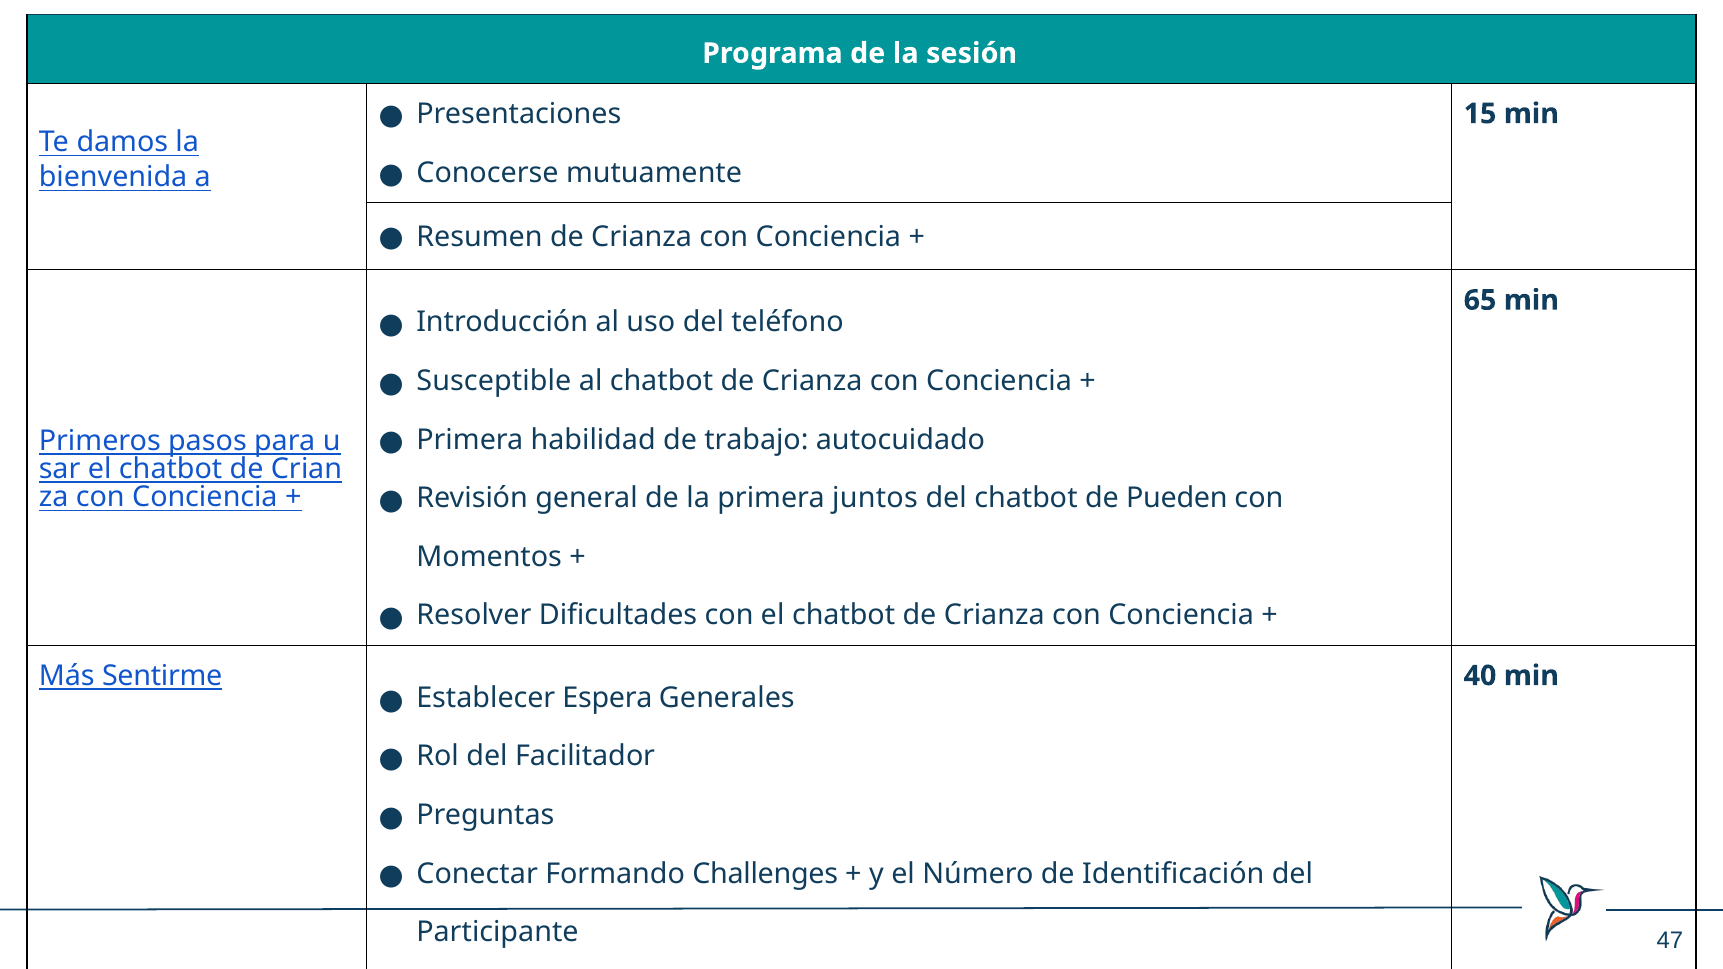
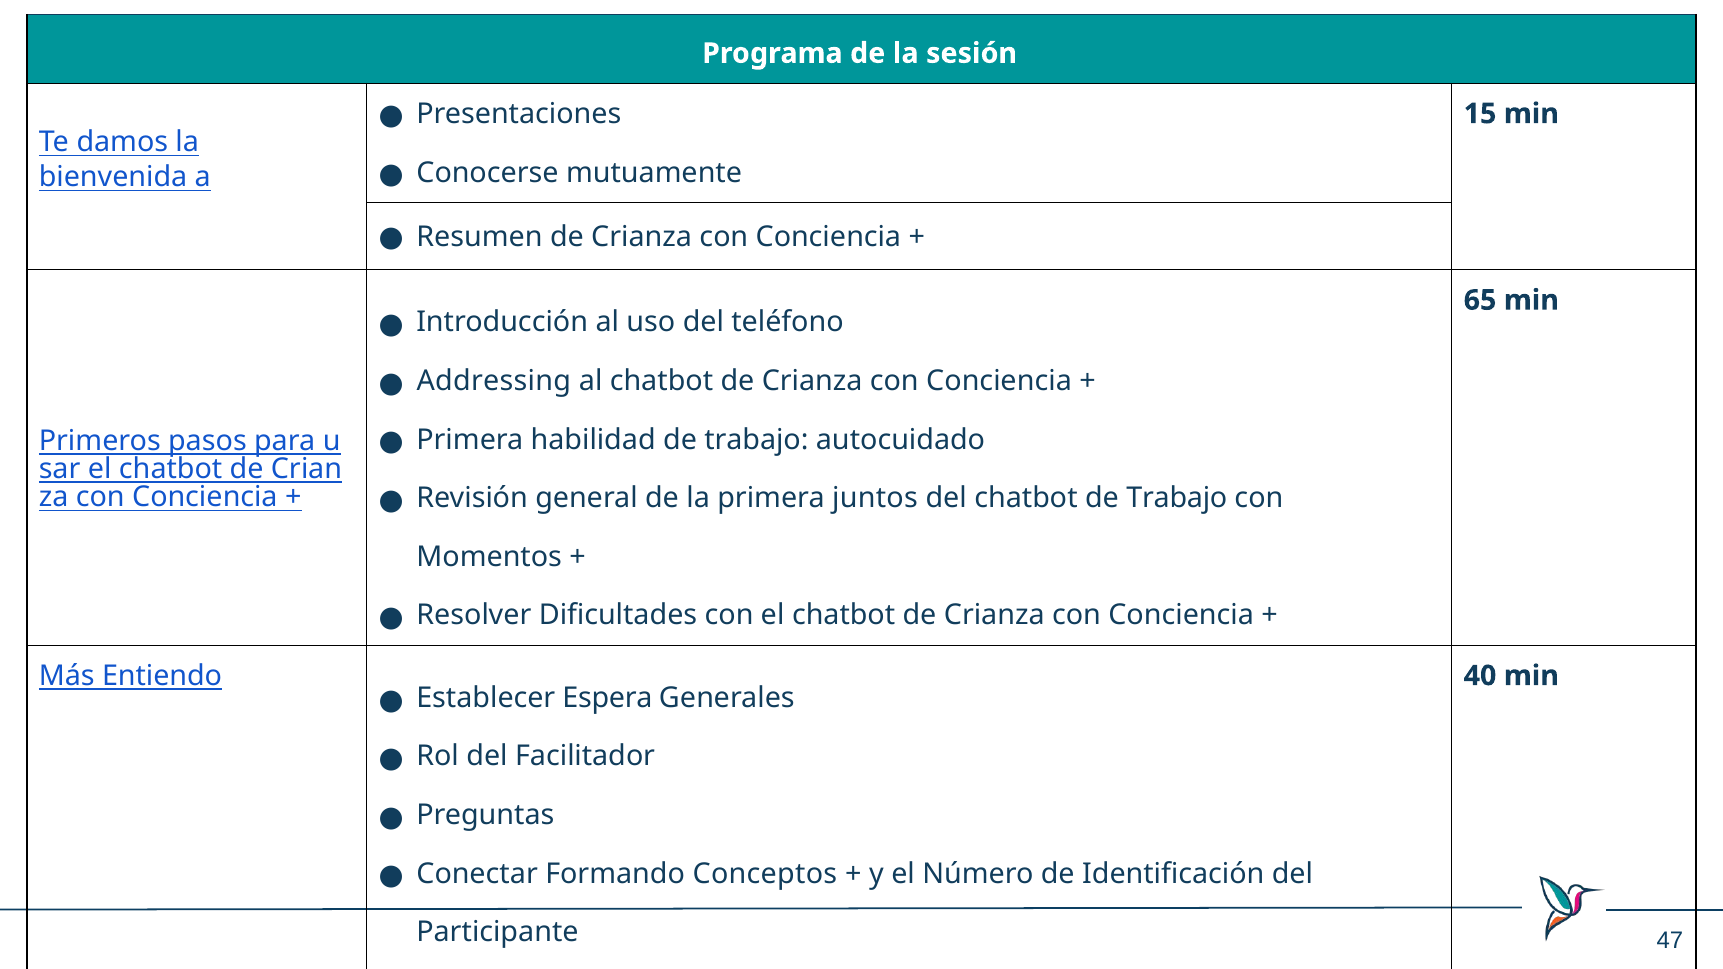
Susceptible: Susceptible -> Addressing
chatbot de Pueden: Pueden -> Trabajo
Sentirme: Sentirme -> Entiendo
Challenges: Challenges -> Conceptos
